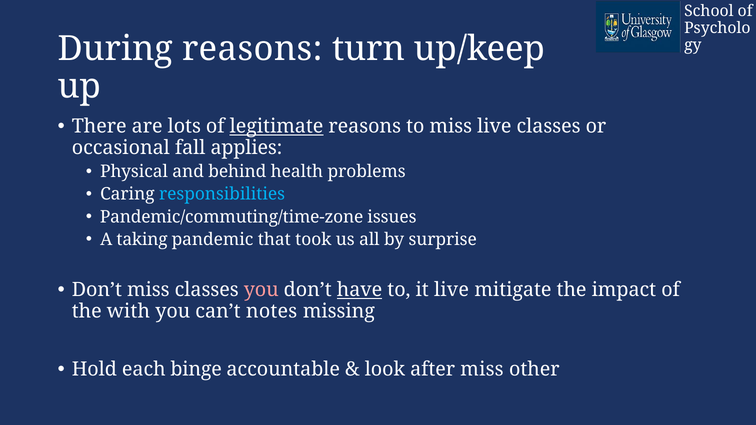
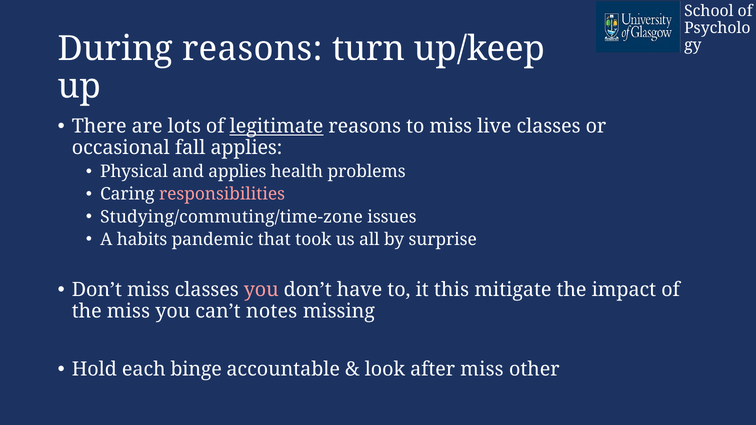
and behind: behind -> applies
responsibilities colour: light blue -> pink
Pandemic/commuting/time-zone: Pandemic/commuting/time-zone -> Studying/commuting/time-zone
taking: taking -> habits
have underline: present -> none
it live: live -> this
the with: with -> miss
